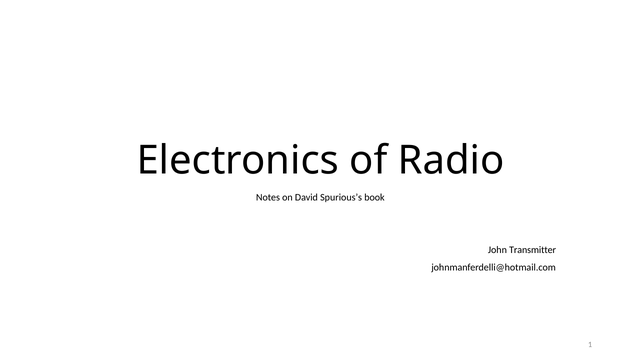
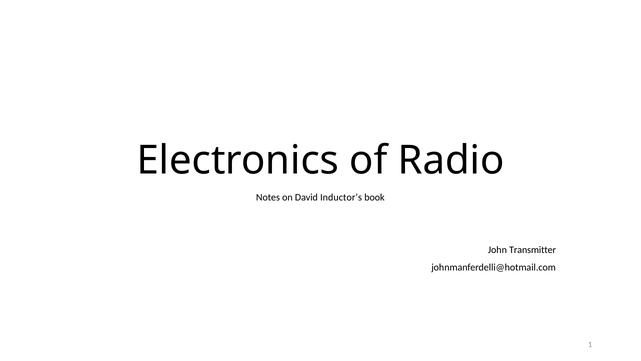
Spurious’s: Spurious’s -> Inductor’s
